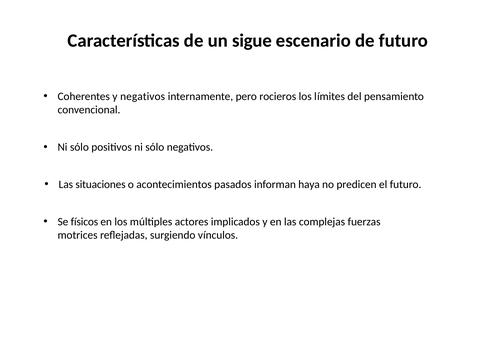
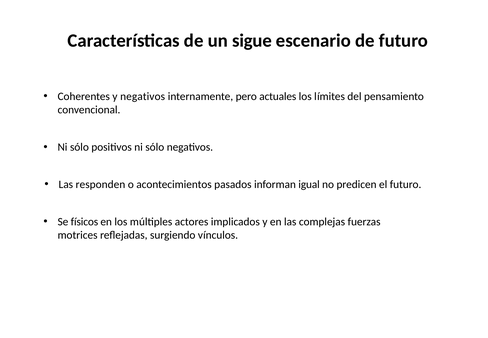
rocieros: rocieros -> actuales
situaciones: situaciones -> responden
haya: haya -> igual
